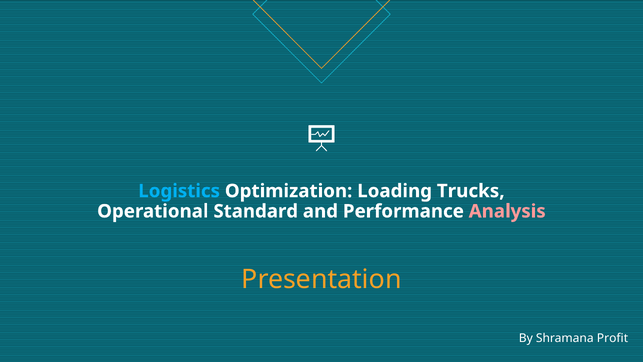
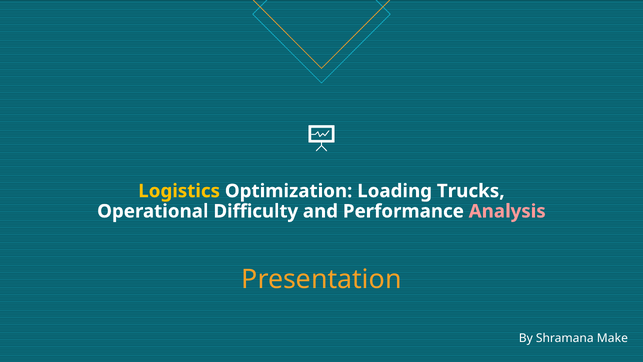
Logistics colour: light blue -> yellow
Standard: Standard -> Difficulty
Profit: Profit -> Make
